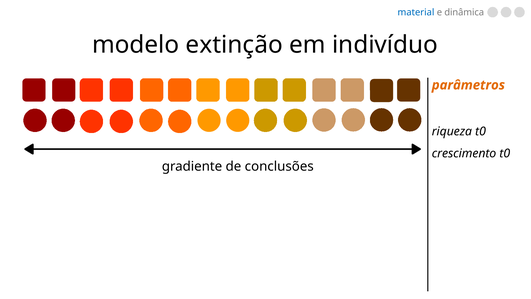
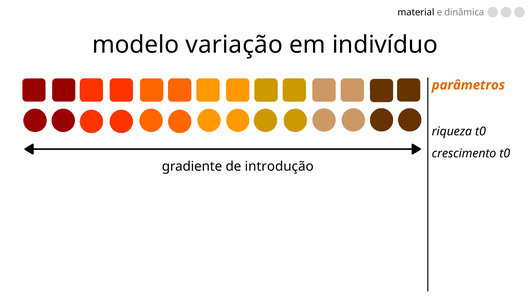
material colour: blue -> black
extinção: extinção -> variação
conclusões: conclusões -> introdução
